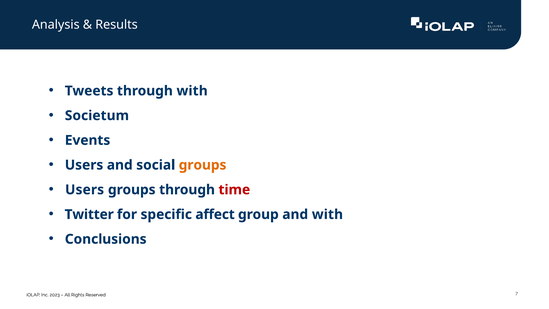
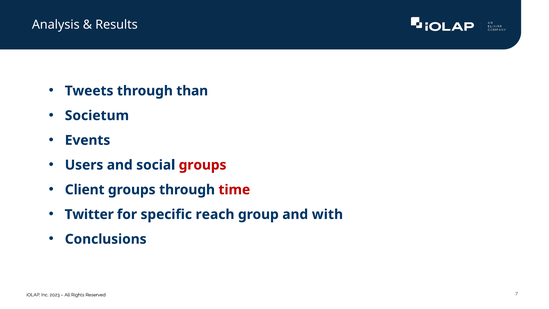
through with: with -> than
groups at (203, 165) colour: orange -> red
Users at (85, 190): Users -> Client
affect: affect -> reach
